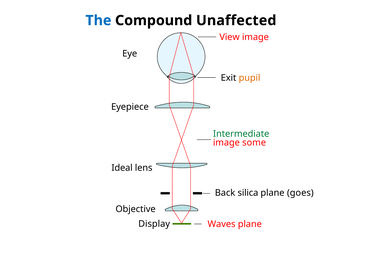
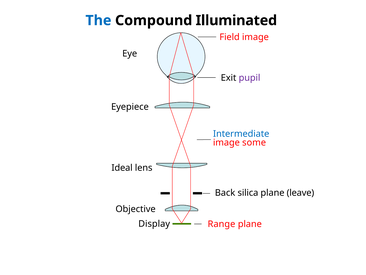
Unaffected: Unaffected -> Illuminated
View: View -> Field
pupil colour: orange -> purple
Intermediate colour: green -> blue
goes: goes -> leave
Waves: Waves -> Range
